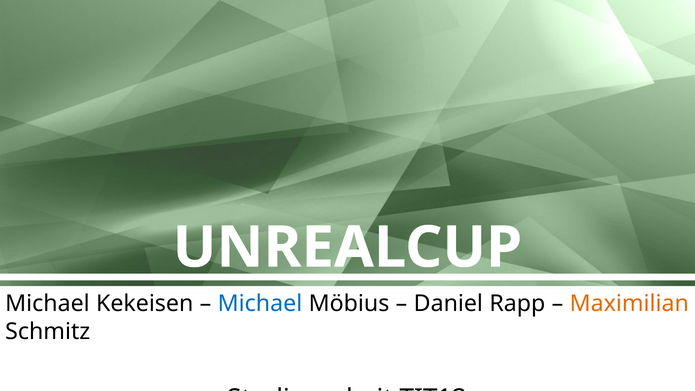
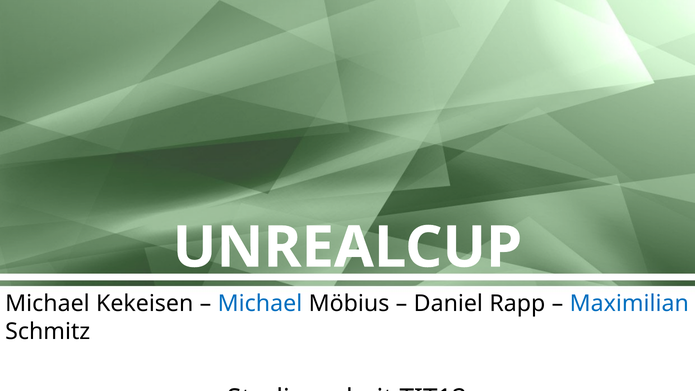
Maximilian colour: orange -> blue
